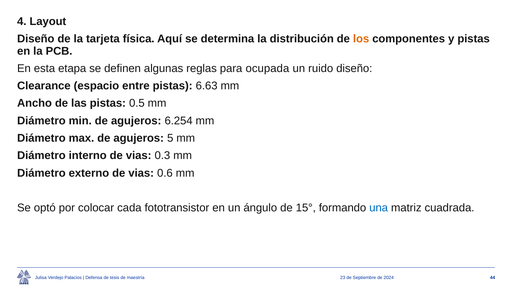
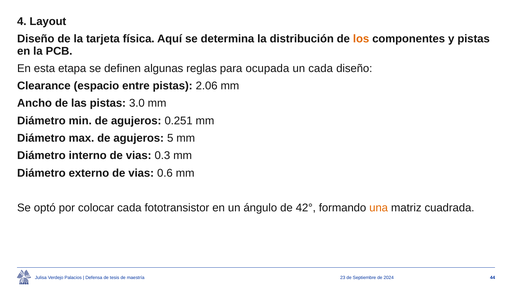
un ruido: ruido -> cada
6.63: 6.63 -> 2.06
0.5: 0.5 -> 3.0
6.254: 6.254 -> 0.251
15°: 15° -> 42°
una colour: blue -> orange
